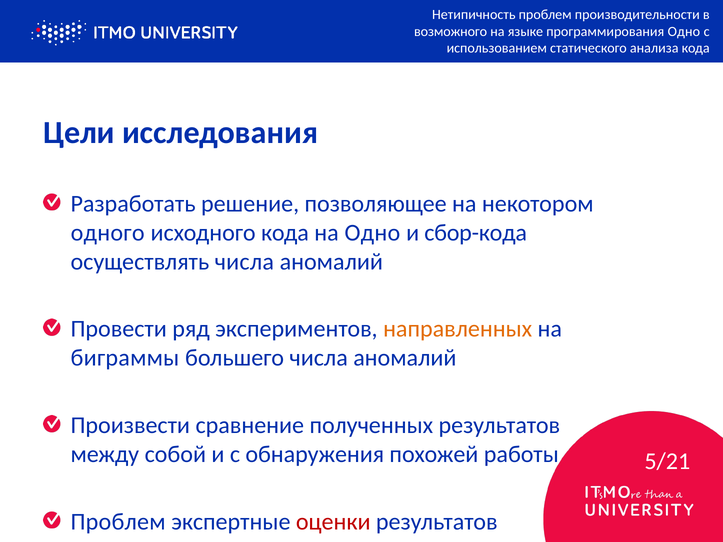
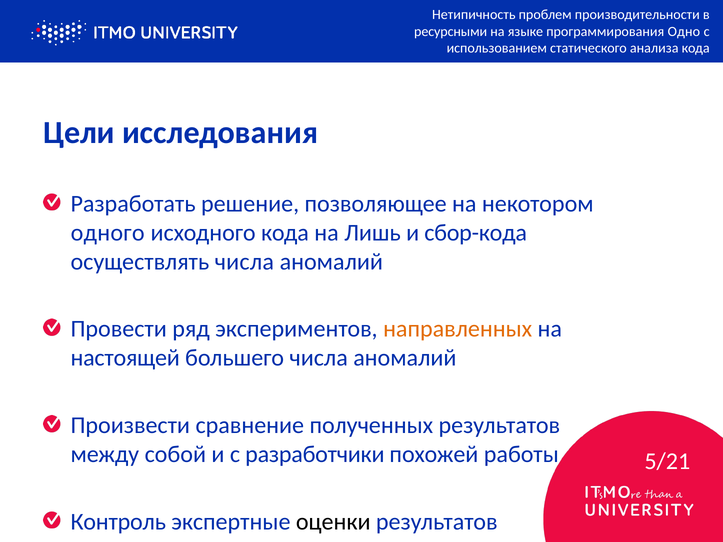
возможного: возможного -> ресурсными
на Одно: Одно -> Лишь
биграммы: биграммы -> настоящей
обнаружения: обнаружения -> разработчики
Проблем at (118, 522): Проблем -> Контроль
оценки colour: red -> black
